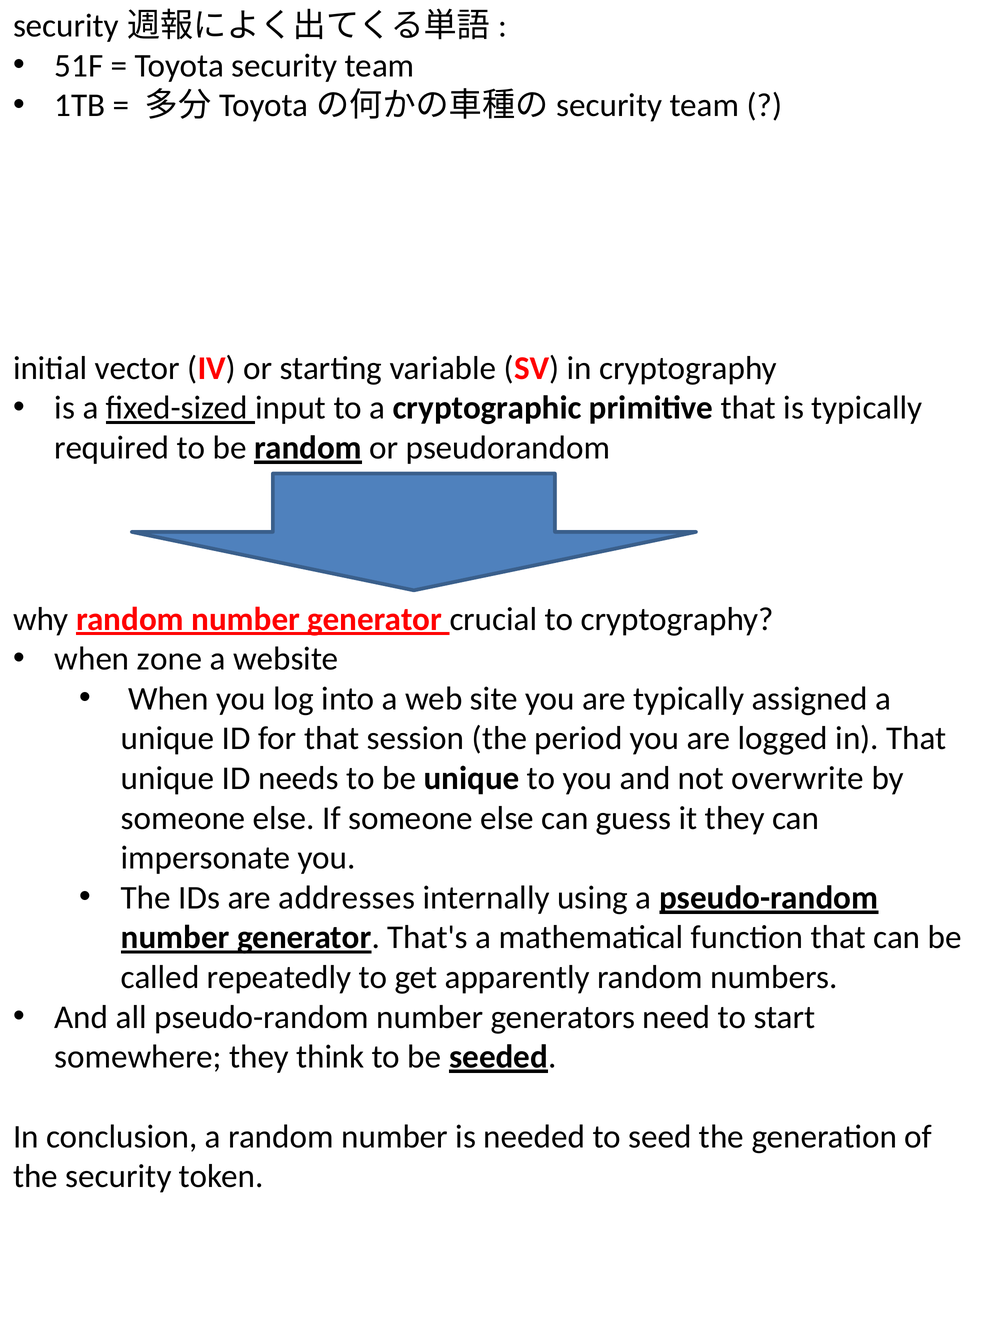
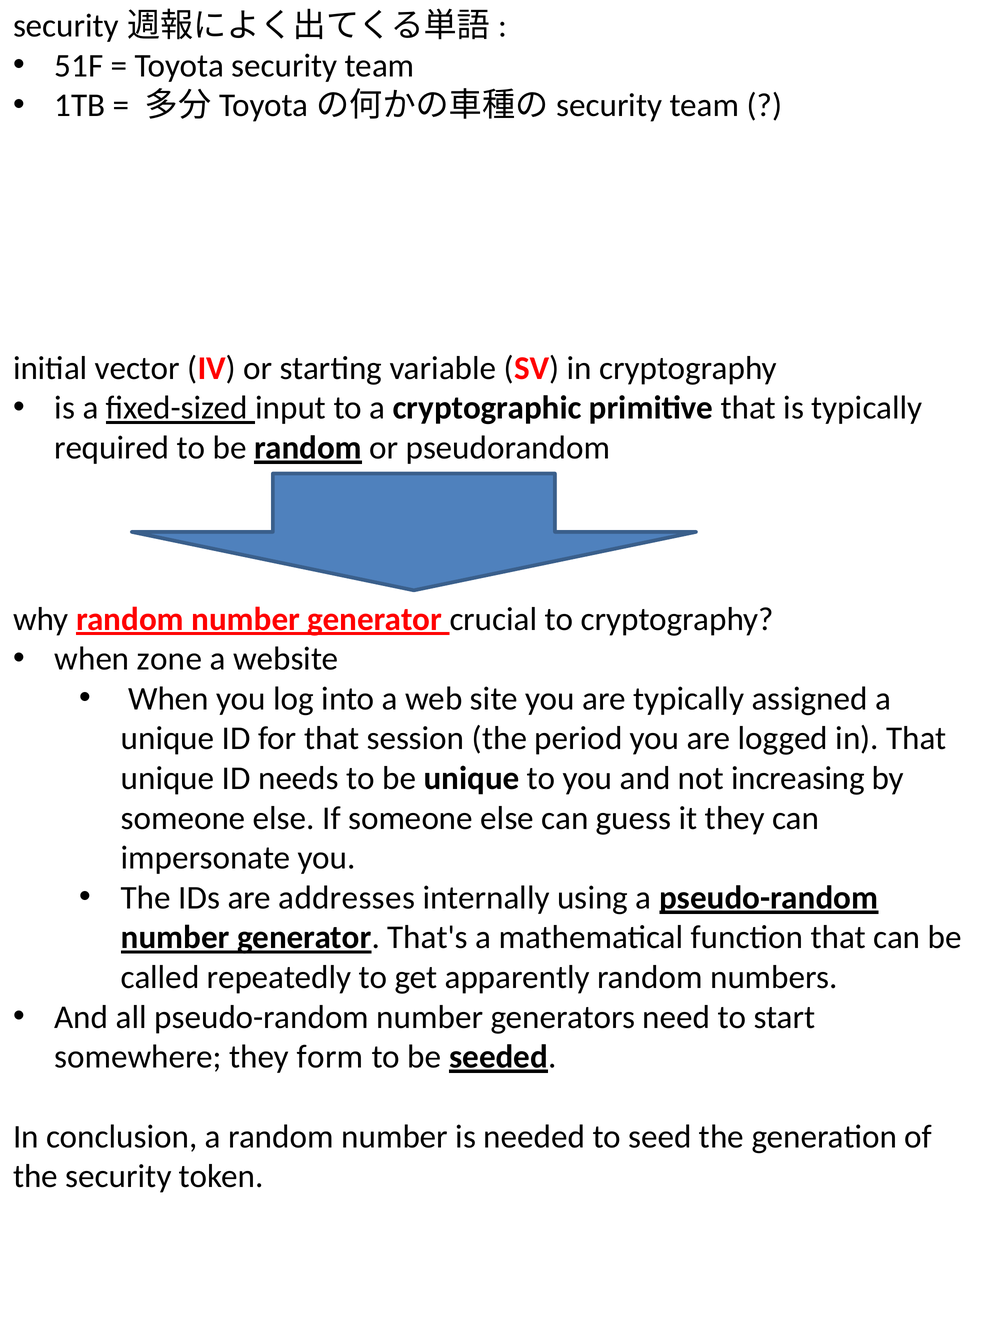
overwrite: overwrite -> increasing
think: think -> form
